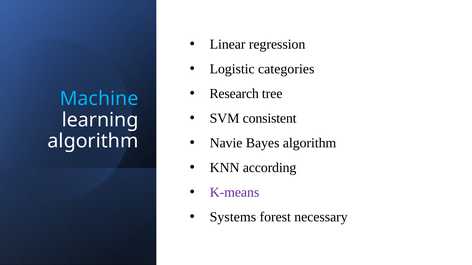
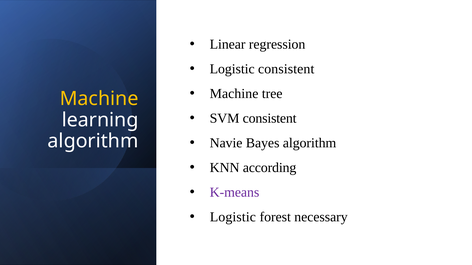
Logistic categories: categories -> consistent
Research at (234, 94): Research -> Machine
Machine at (99, 99) colour: light blue -> yellow
Systems at (233, 217): Systems -> Logistic
